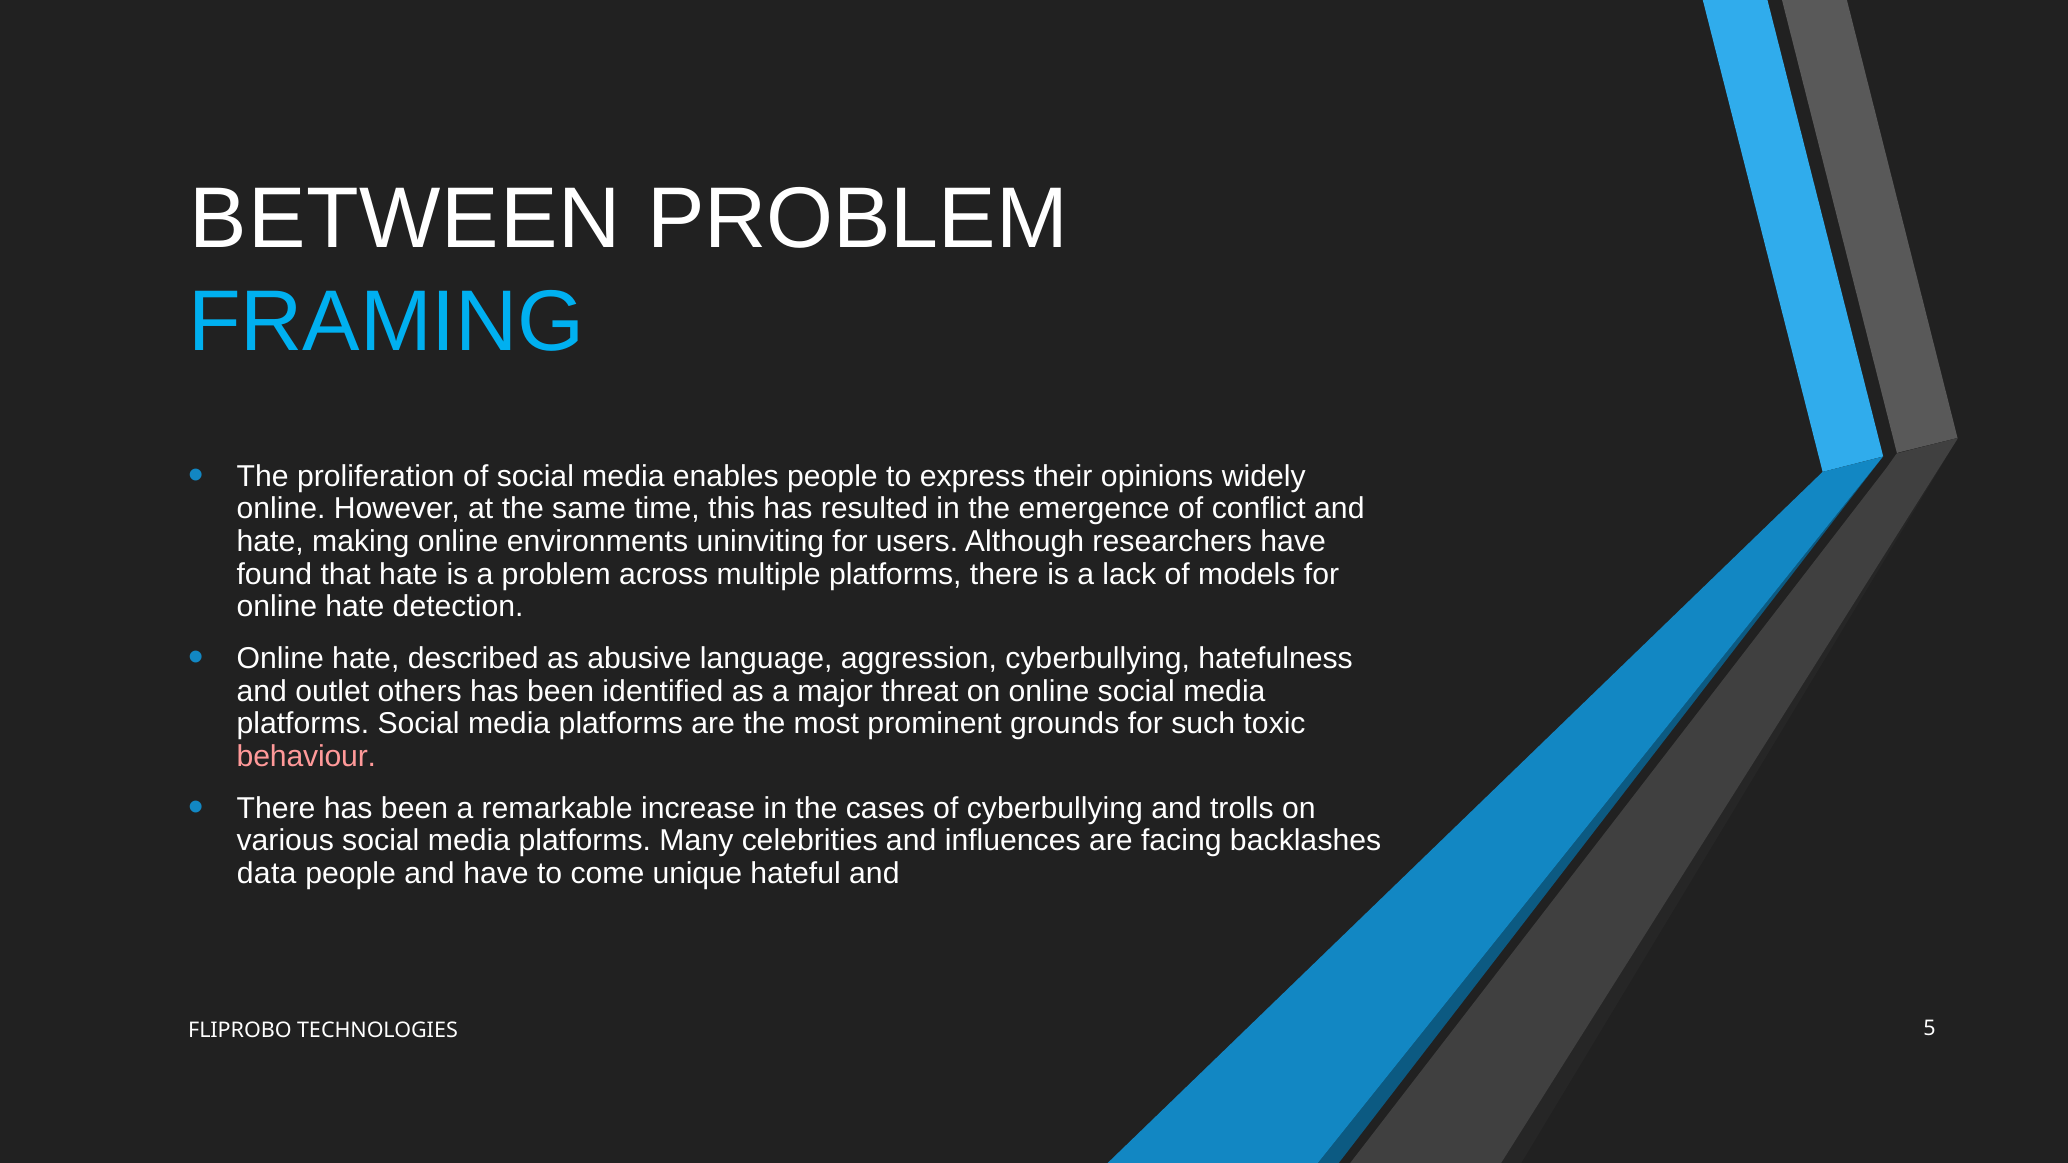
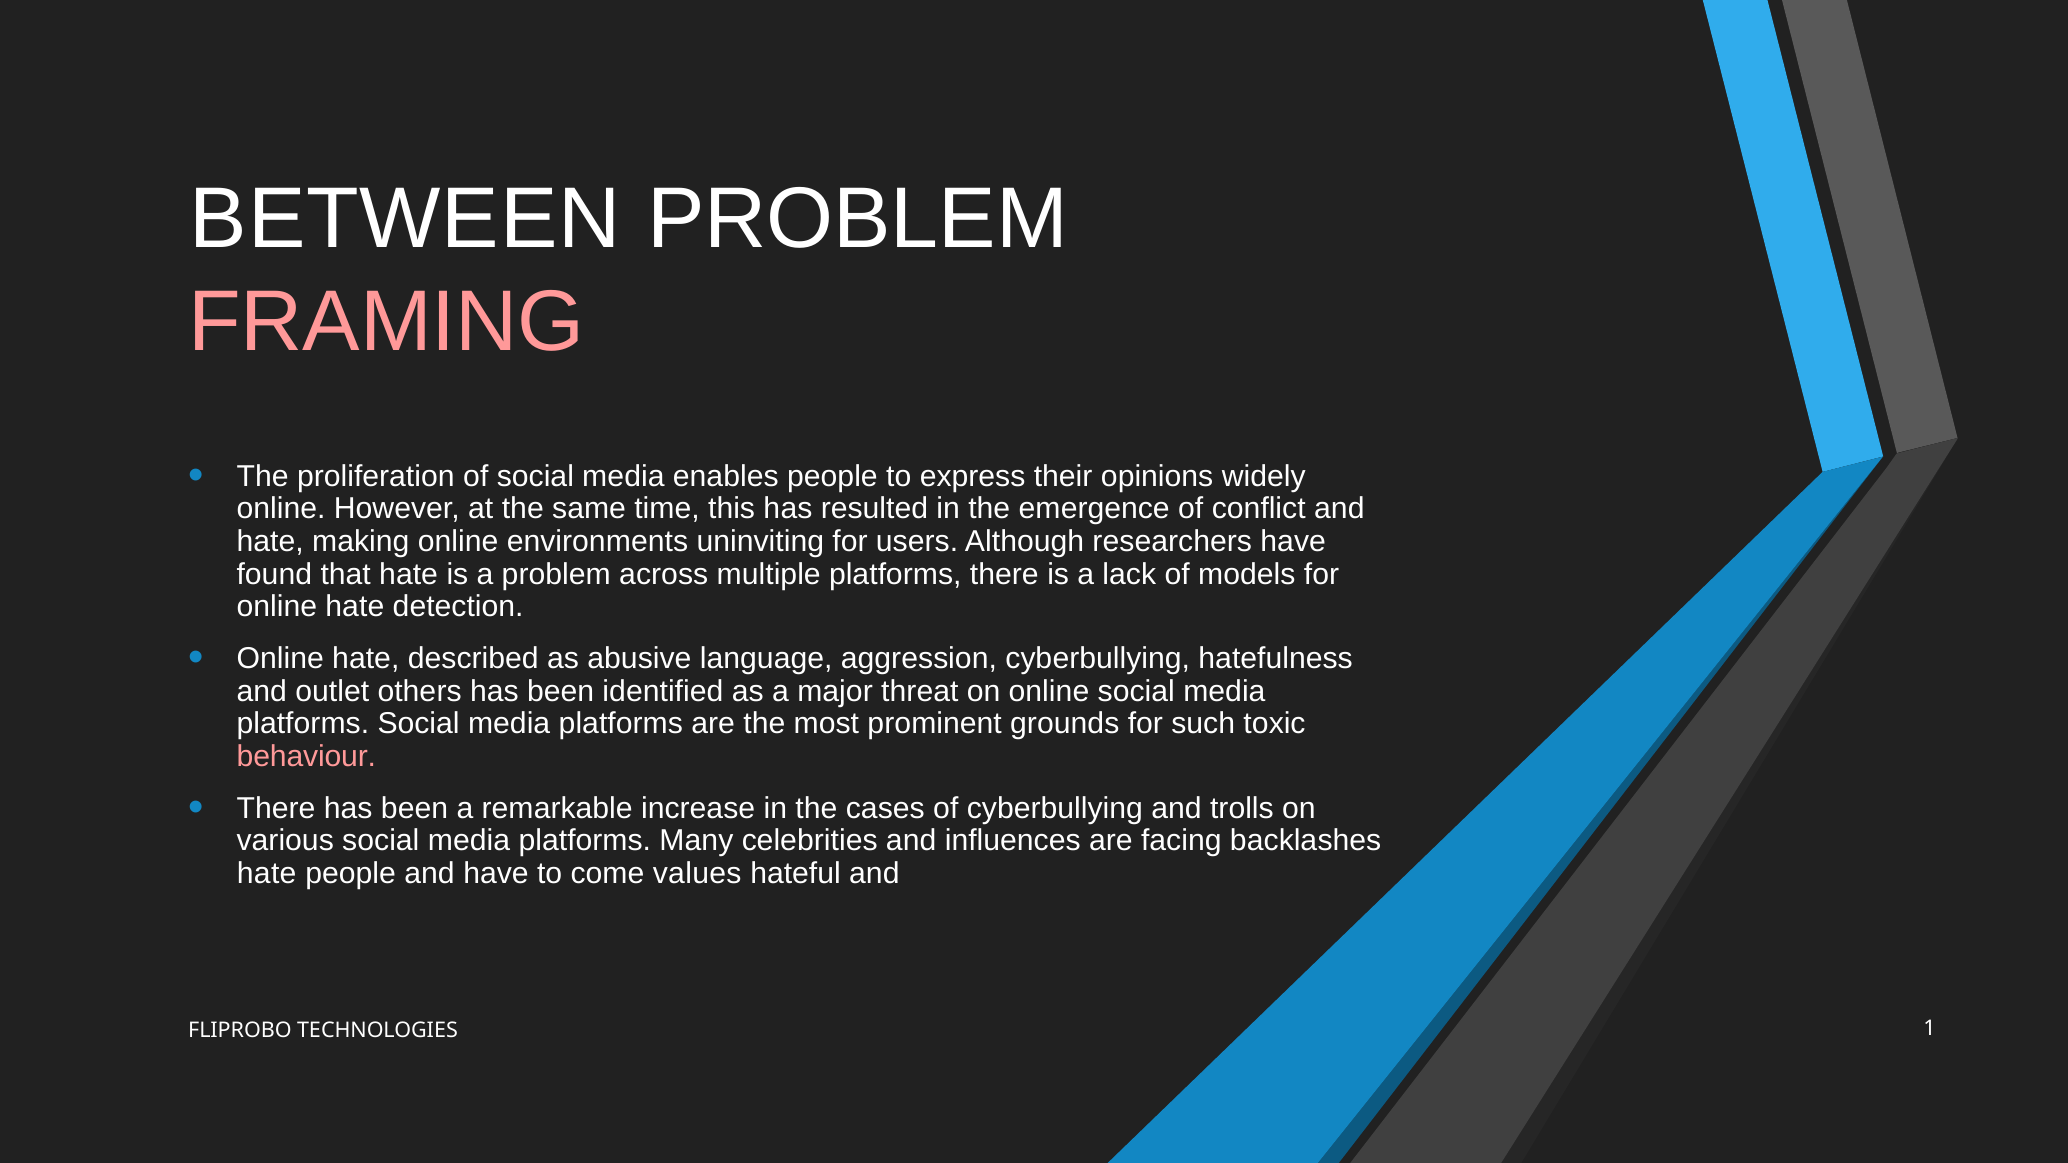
FRAMING colour: light blue -> pink
data at (267, 874): data -> hate
unique: unique -> values
5: 5 -> 1
